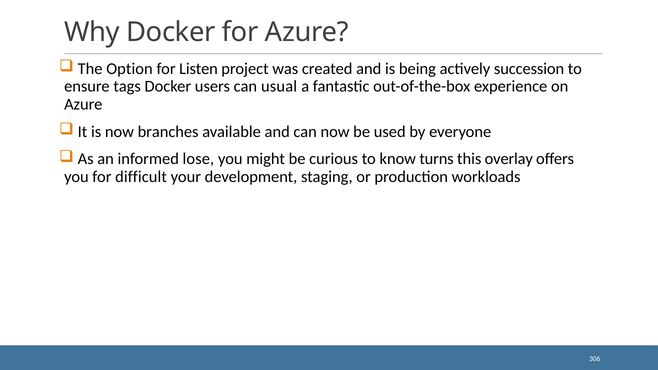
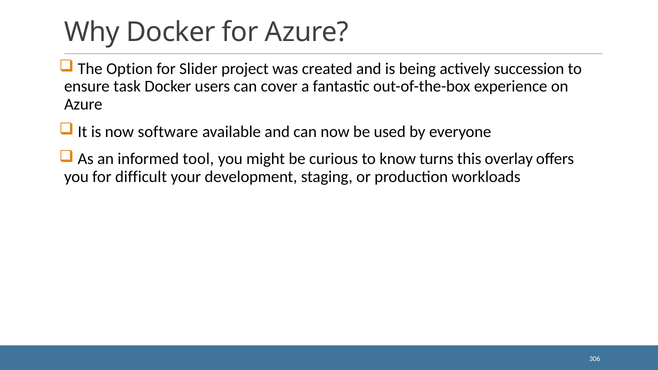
Listen: Listen -> Slider
tags: tags -> task
usual: usual -> cover
branches: branches -> software
lose: lose -> tool
